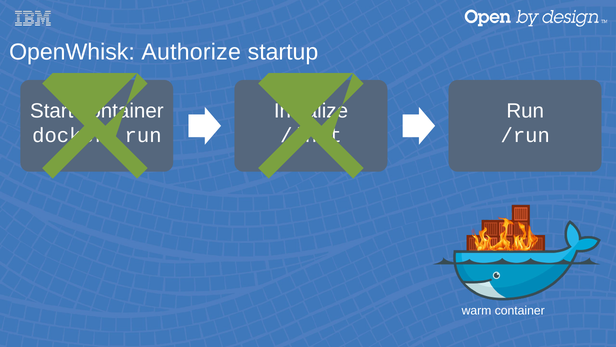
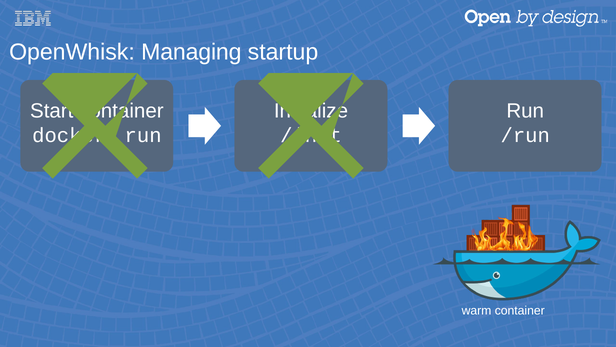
Authorize: Authorize -> Managing
